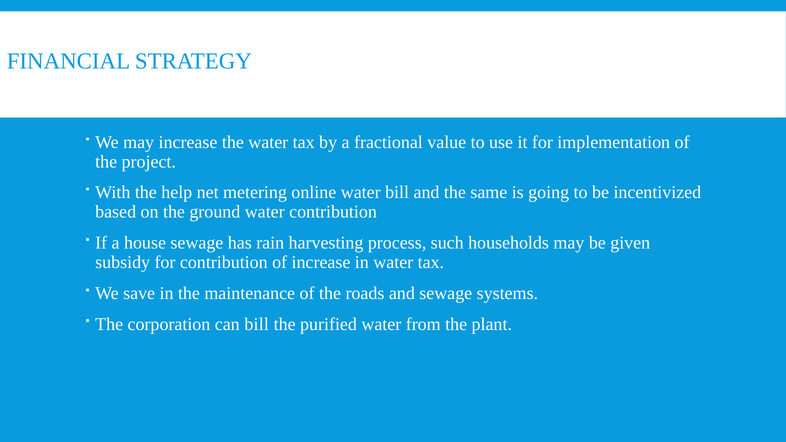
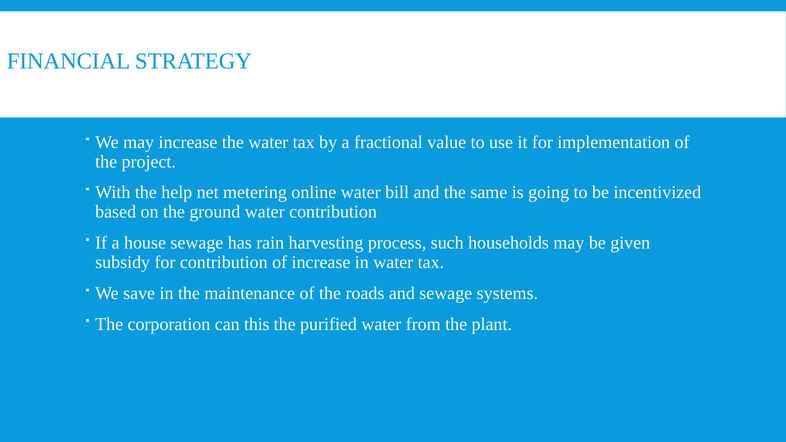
can bill: bill -> this
